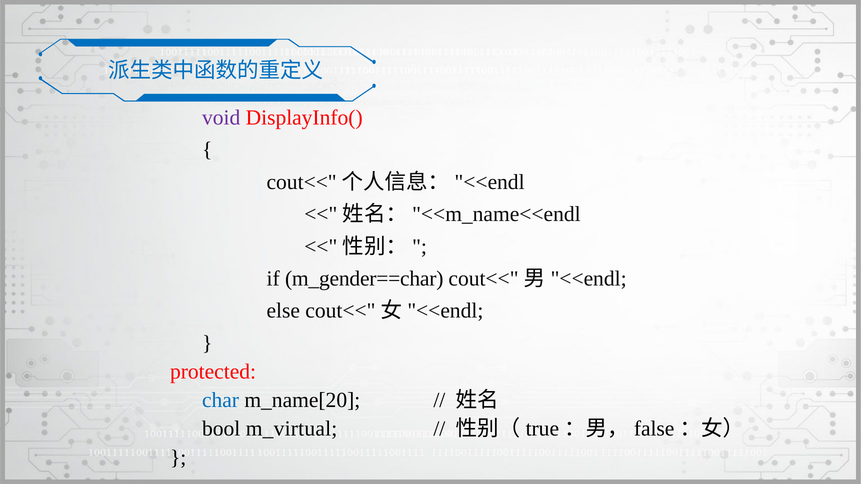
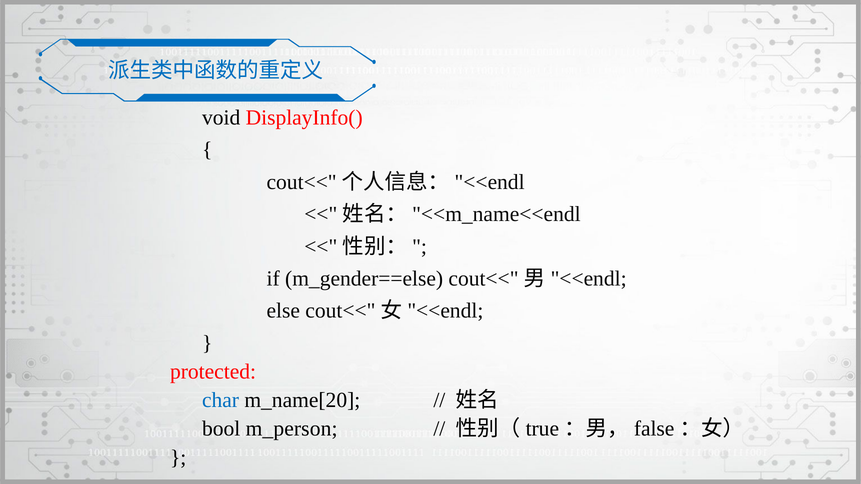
void colour: purple -> black
m_gender==char: m_gender==char -> m_gender==else
m_virtual: m_virtual -> m_person
